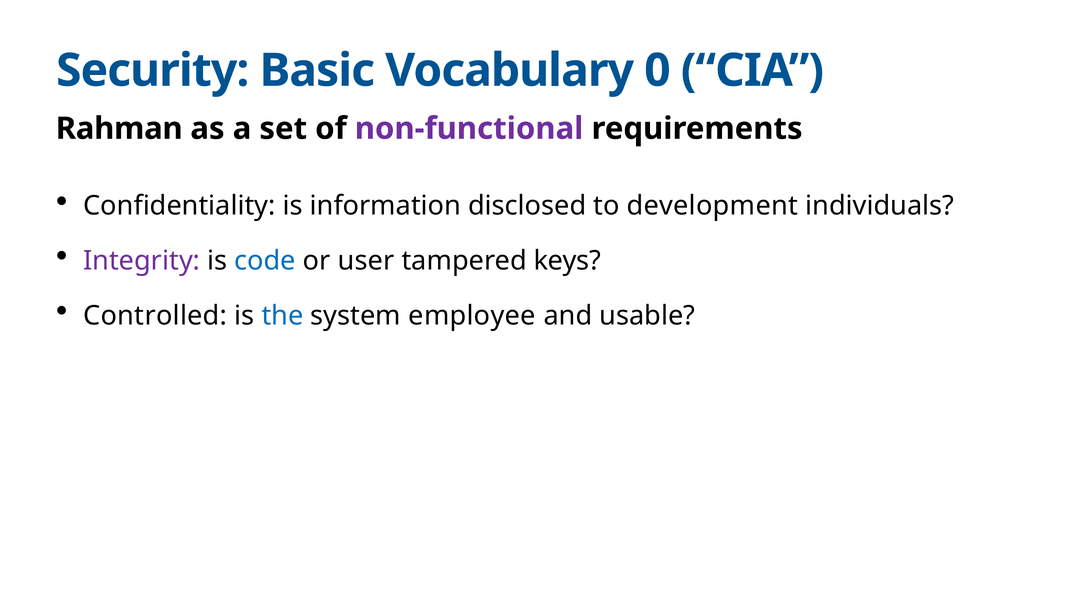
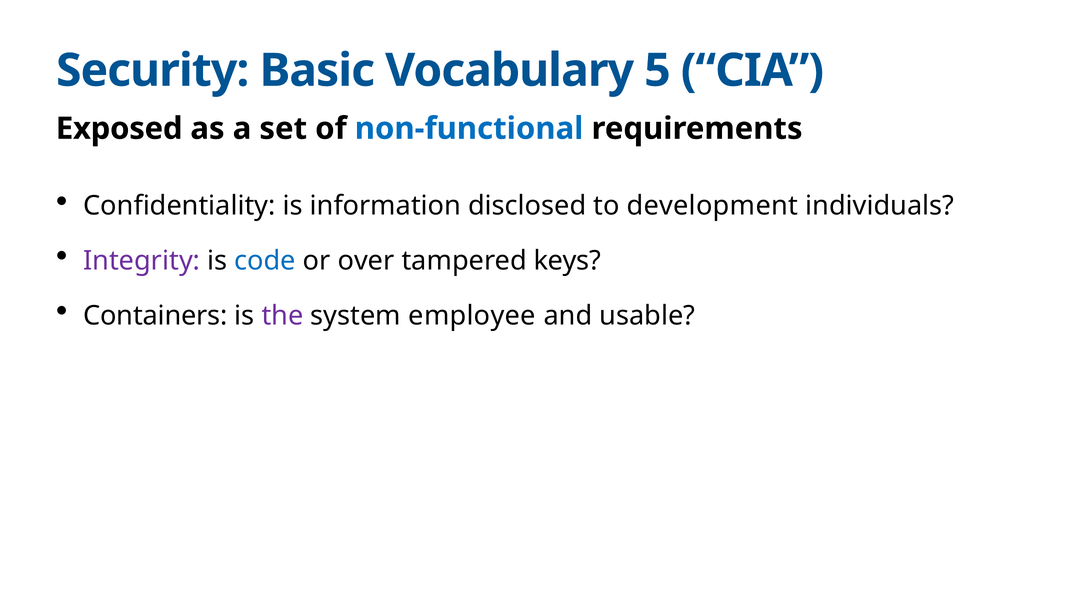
0: 0 -> 5
Rahman: Rahman -> Exposed
non-functional colour: purple -> blue
user: user -> over
Controlled: Controlled -> Containers
the colour: blue -> purple
